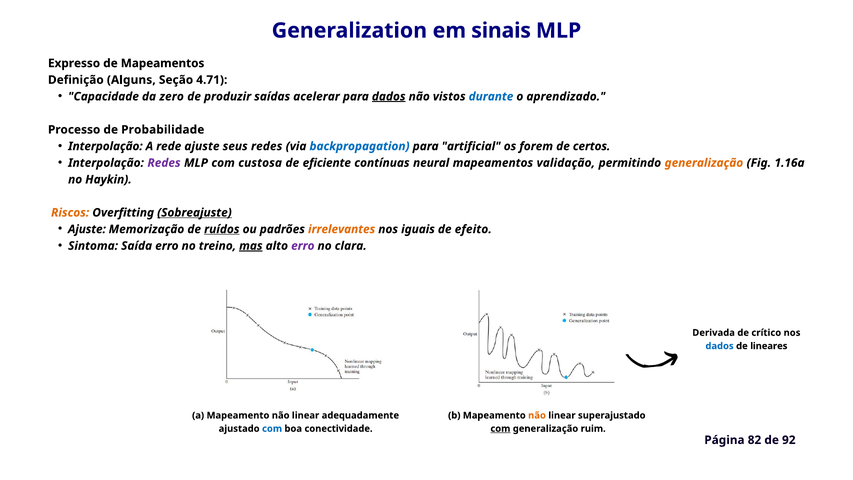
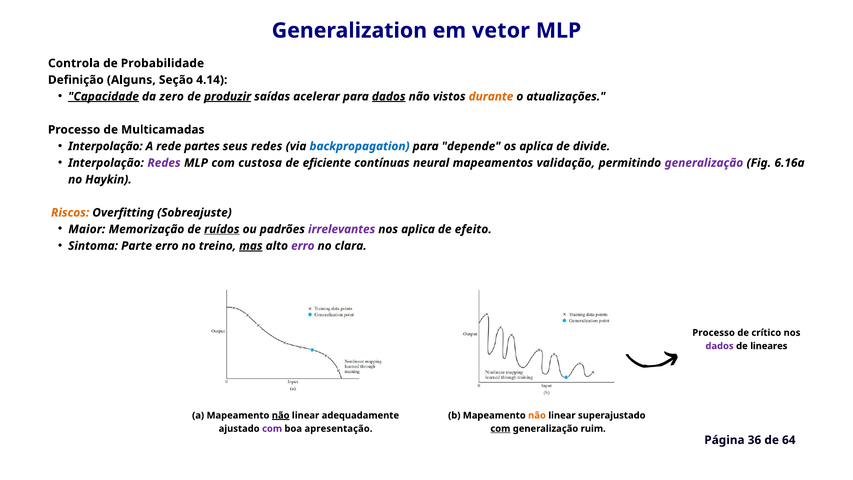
sinais: sinais -> vetor
Expresso: Expresso -> Controla
de Mapeamentos: Mapeamentos -> Probabilidade
4.71: 4.71 -> 4.14
Capacidade underline: none -> present
produzir underline: none -> present
durante colour: blue -> orange
aprendizado: aprendizado -> atualizações
Probabilidade: Probabilidade -> Multicamadas
rede ajuste: ajuste -> partes
artificial: artificial -> depende
os forem: forem -> aplica
certos: certos -> divide
generalização at (704, 163) colour: orange -> purple
1.16a: 1.16a -> 6.16a
Sobreajuste underline: present -> none
Ajuste at (87, 229): Ajuste -> Maior
irrelevantes colour: orange -> purple
nos iguais: iguais -> aplica
Saída: Saída -> Parte
Derivada at (714, 333): Derivada -> Processo
dados at (720, 346) colour: blue -> purple
não at (281, 415) underline: none -> present
com at (272, 428) colour: blue -> purple
conectividade: conectividade -> apresentação
82: 82 -> 36
92: 92 -> 64
